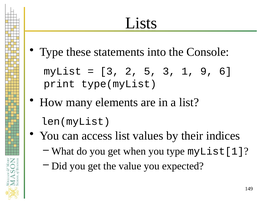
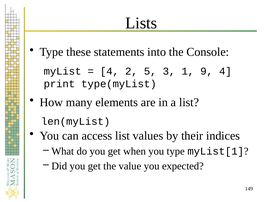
3 at (109, 71): 3 -> 4
9 6: 6 -> 4
